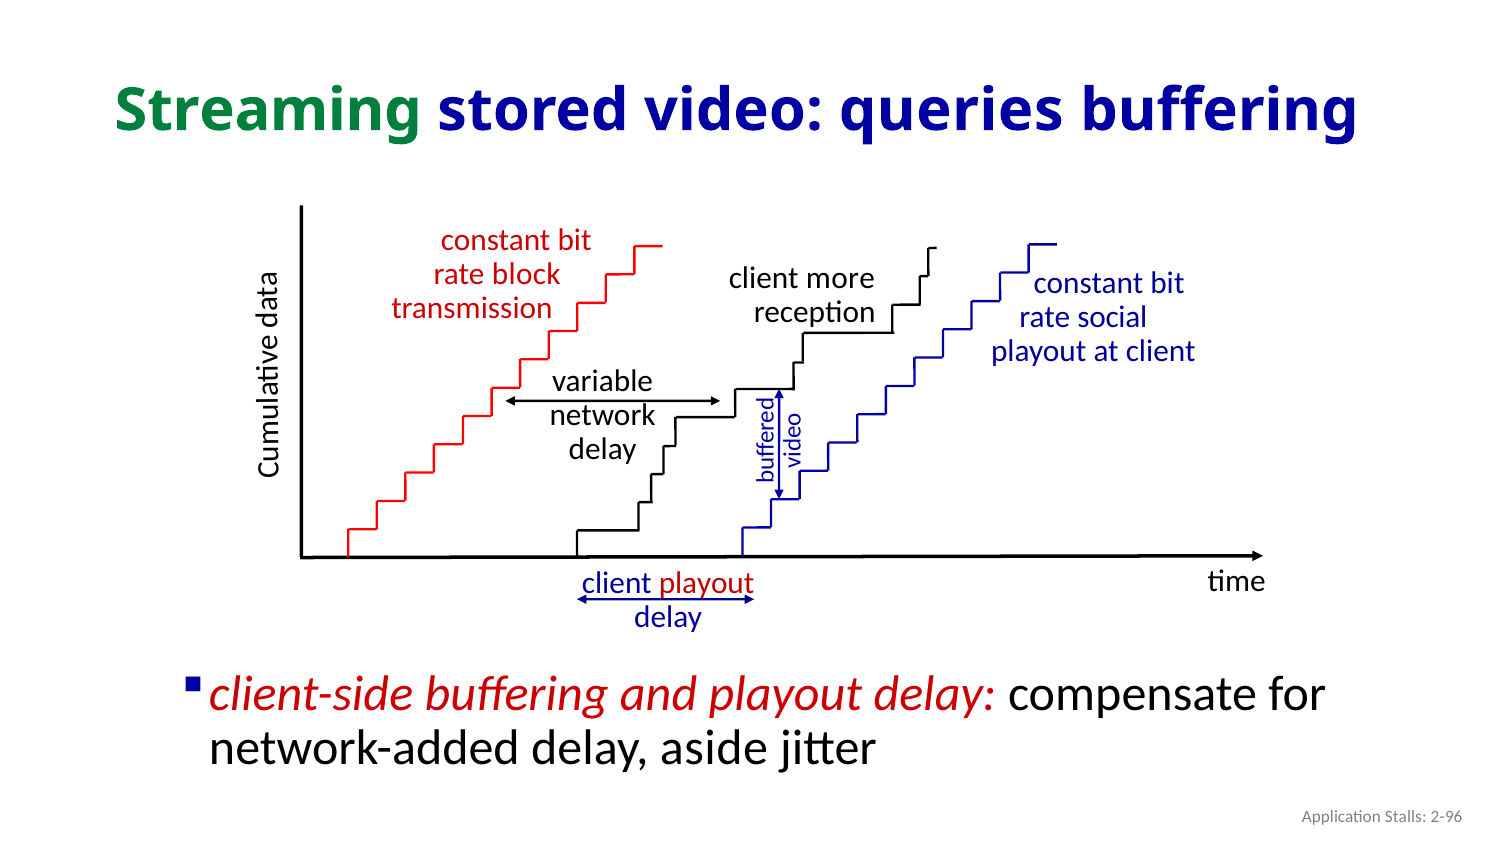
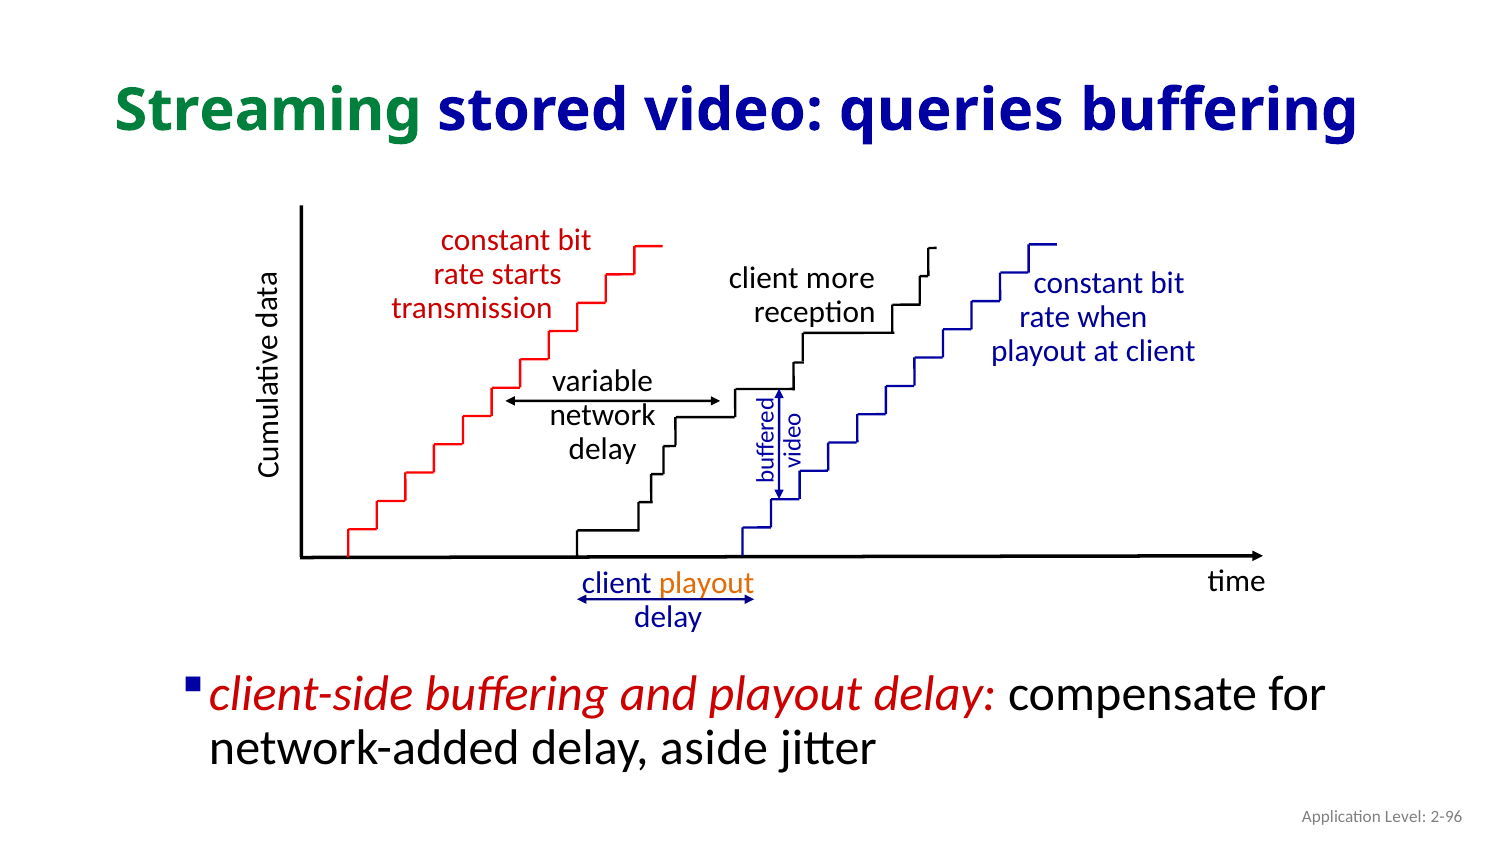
block: block -> starts
social: social -> when
playout at (707, 583) colour: red -> orange
Stalls: Stalls -> Level
